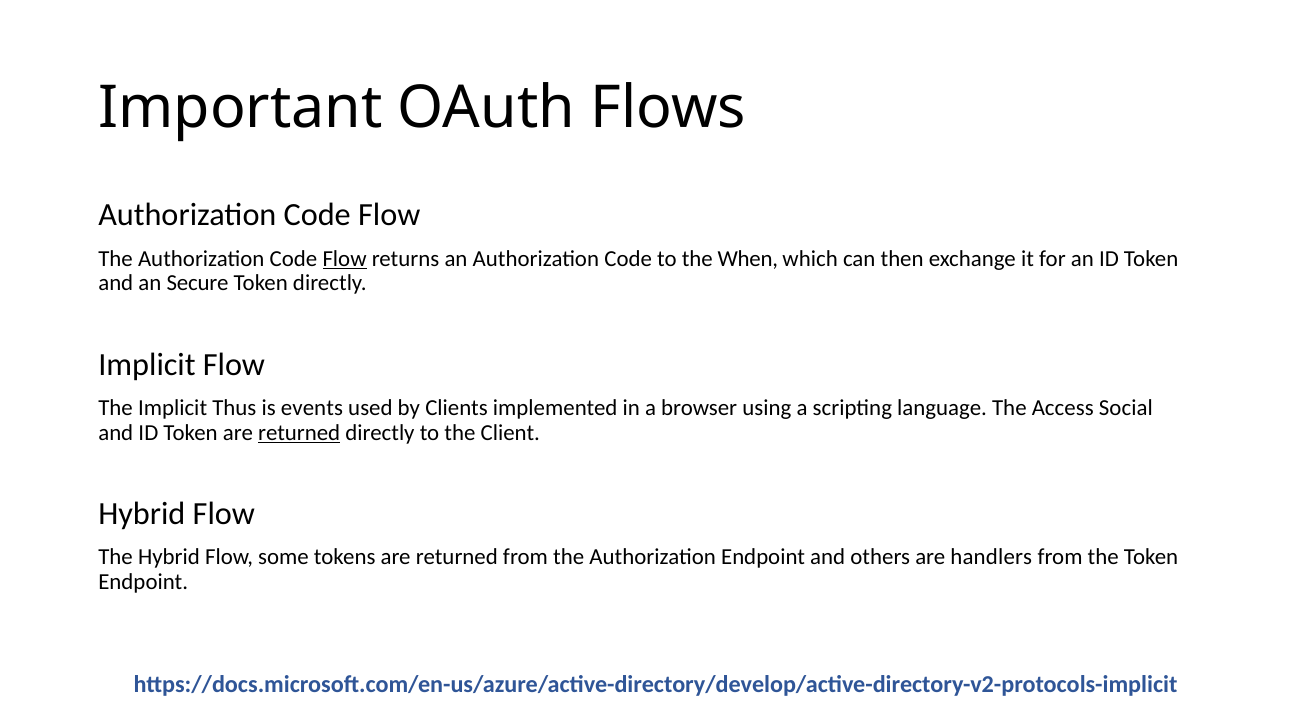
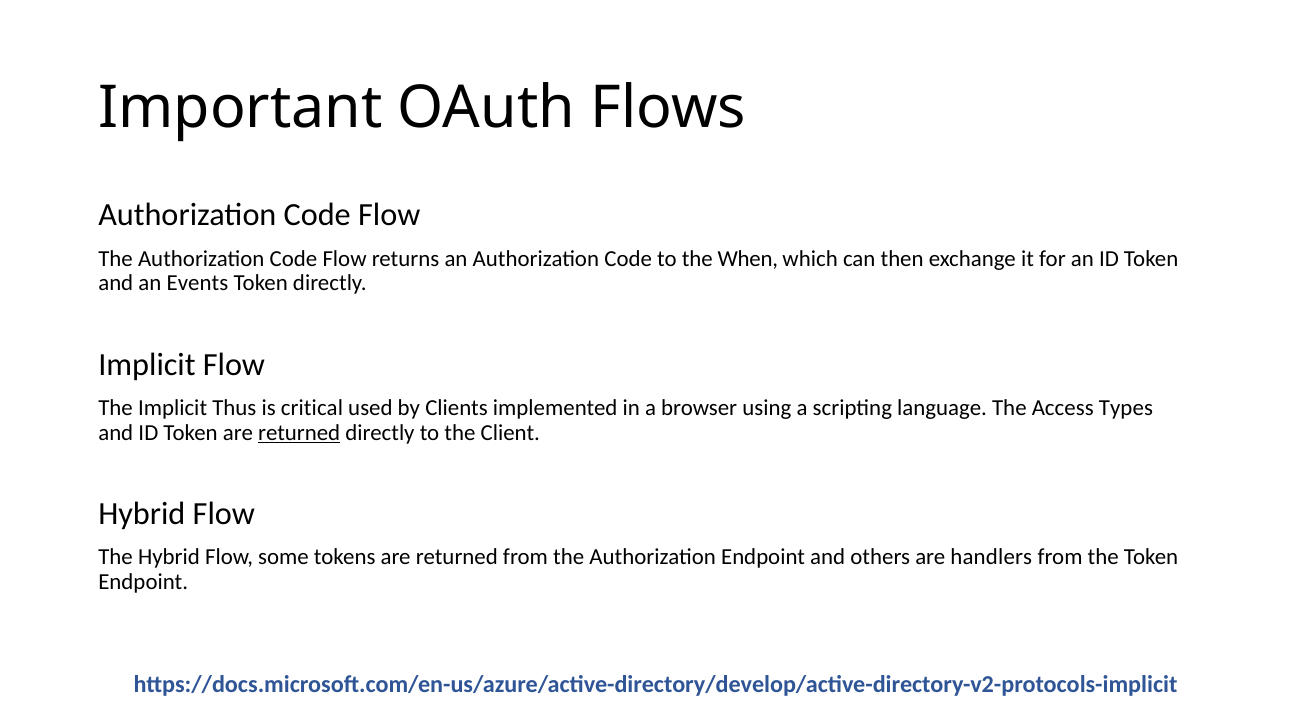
Flow at (345, 258) underline: present -> none
Secure: Secure -> Events
events: events -> critical
Social: Social -> Types
